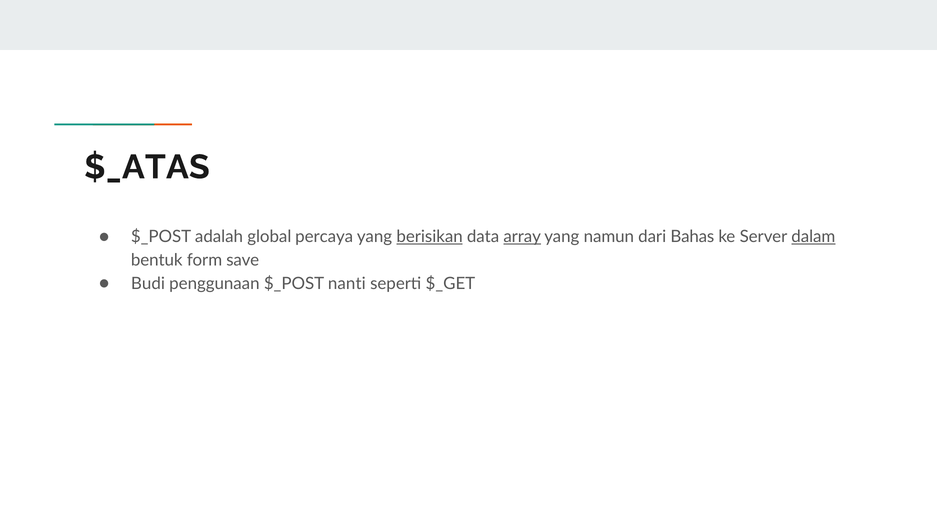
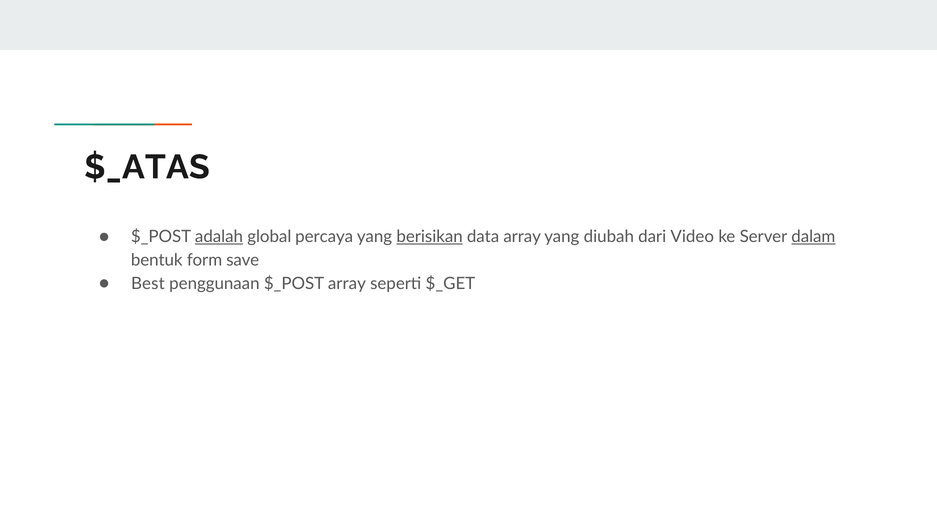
adalah underline: none -> present
array at (522, 237) underline: present -> none
namun: namun -> diubah
Bahas: Bahas -> Video
Budi: Budi -> Best
$_POST nanti: nanti -> array
